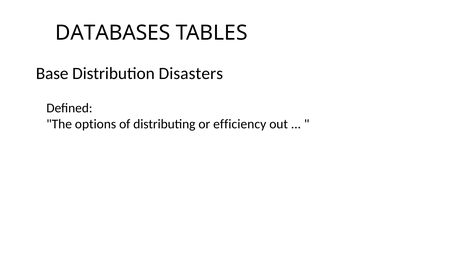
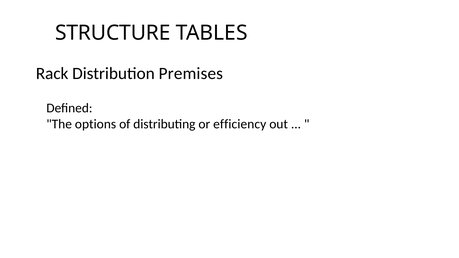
DATABASES: DATABASES -> STRUCTURE
Base: Base -> Rack
Disasters: Disasters -> Premises
